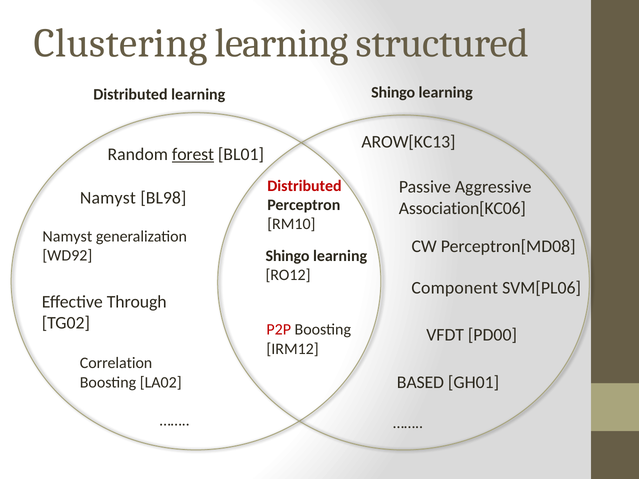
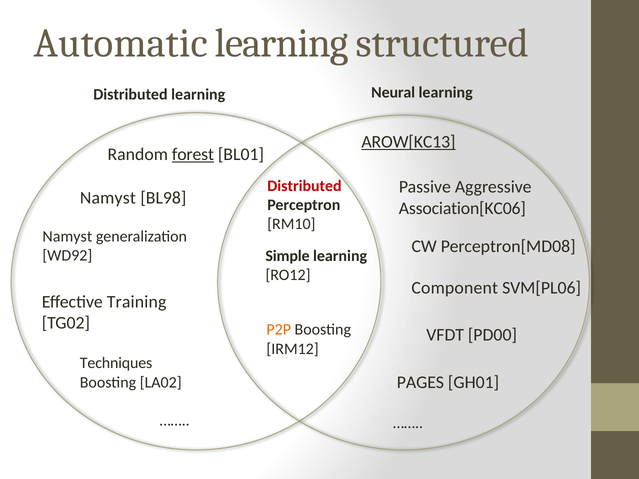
Clustering: Clustering -> Automatic
learning Shingo: Shingo -> Neural
AROW[KC13 underline: none -> present
Shingo at (288, 256): Shingo -> Simple
Through: Through -> Training
P2P colour: red -> orange
Correlation: Correlation -> Techniques
BASED: BASED -> PAGES
